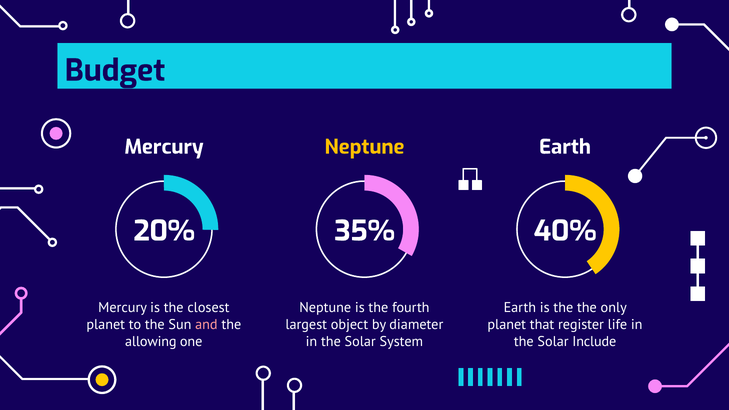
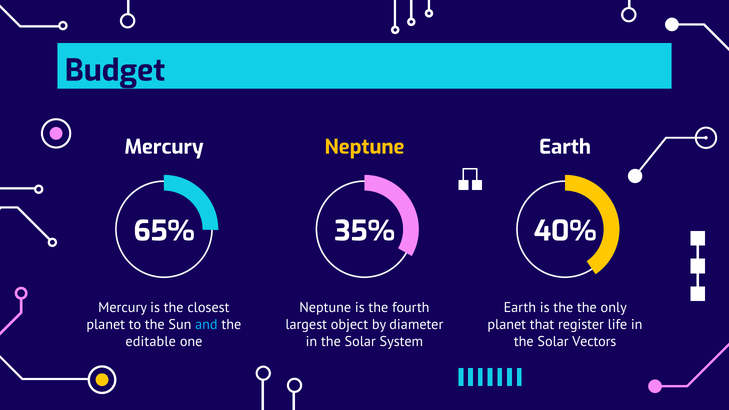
20%: 20% -> 65%
and colour: pink -> light blue
allowing: allowing -> editable
Include: Include -> Vectors
